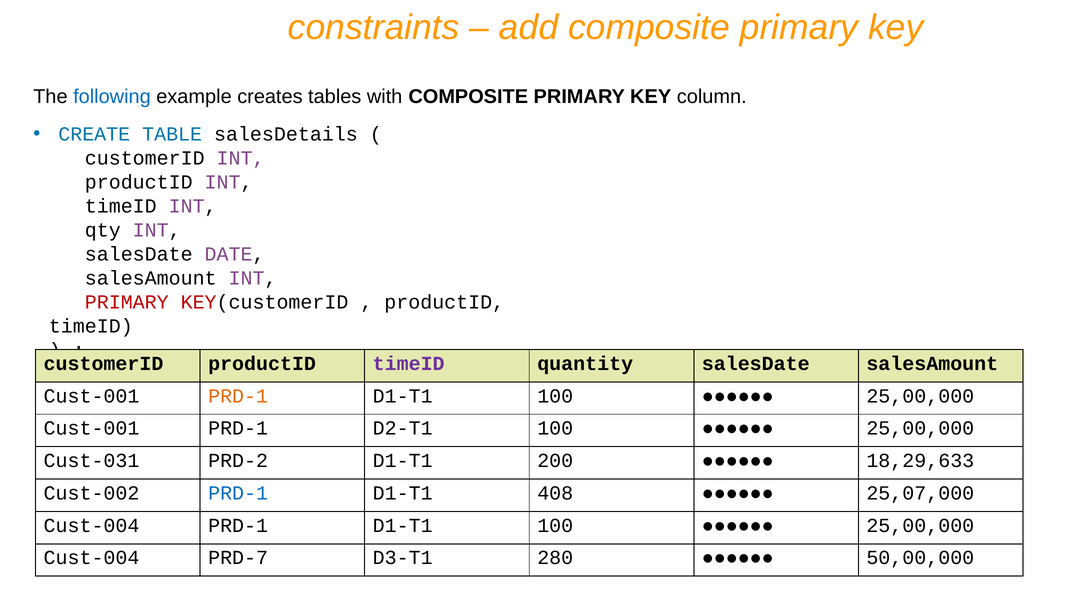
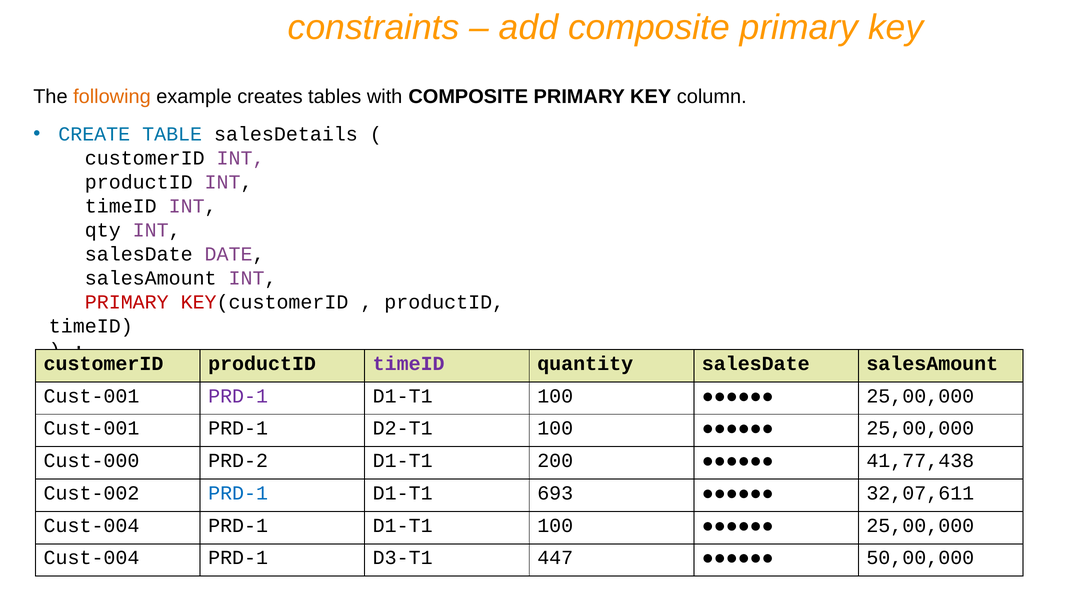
following colour: blue -> orange
PRD-1 at (238, 396) colour: orange -> purple
Cust-031: Cust-031 -> Cust-000
18,29,633: 18,29,633 -> 41,77,438
408: 408 -> 693
25,07,000: 25,07,000 -> 32,07,611
PRD-7 at (238, 558): PRD-7 -> PRD-1
280: 280 -> 447
